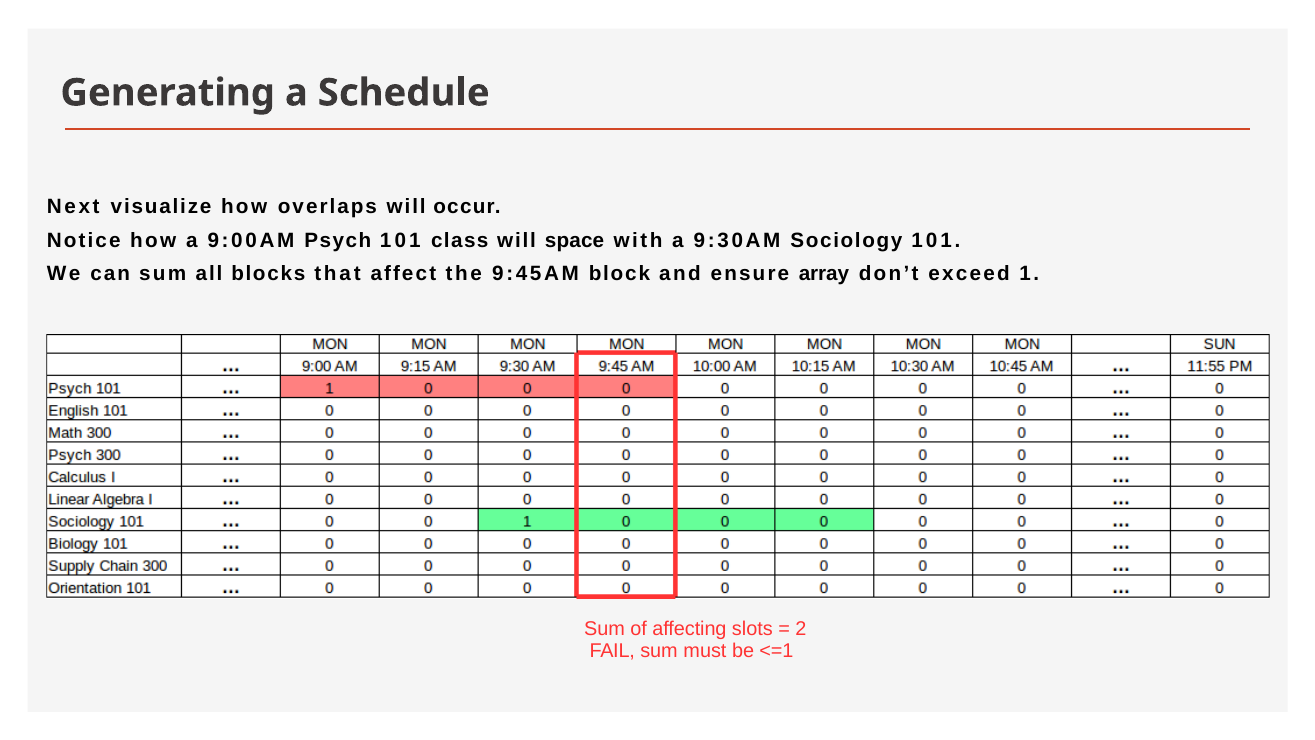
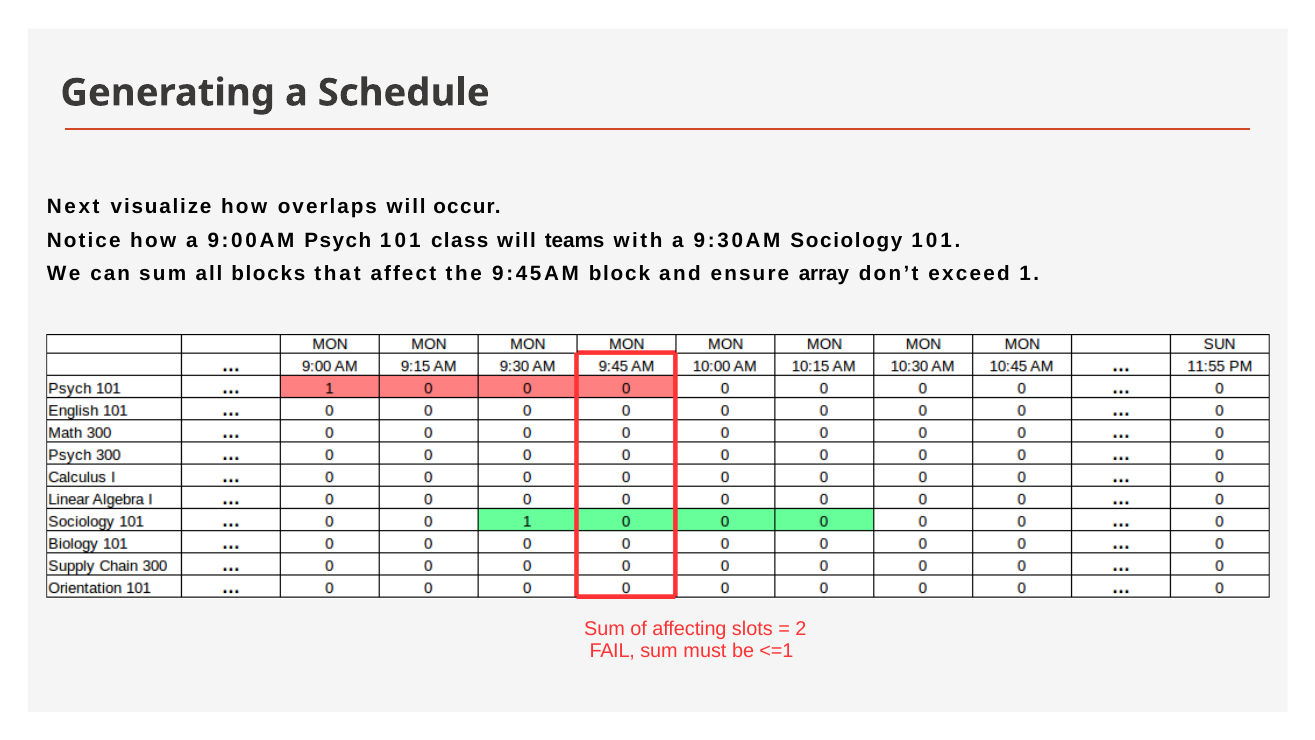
space: space -> teams
